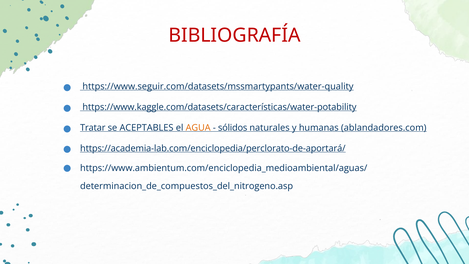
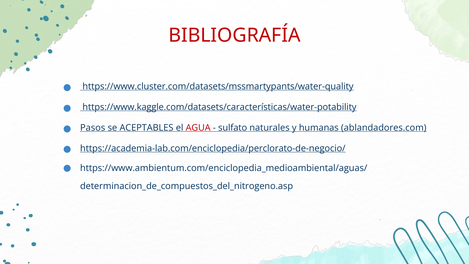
https://www.seguir.com/datasets/mssmartypants/water-quality: https://www.seguir.com/datasets/mssmartypants/water-quality -> https://www.cluster.com/datasets/mssmartypants/water-quality
Tratar: Tratar -> Pasos
AGUA colour: orange -> red
sólidos: sólidos -> sulfato
https://academia-lab.com/enciclopedia/perclorato-de-aportará/: https://academia-lab.com/enciclopedia/perclorato-de-aportará/ -> https://academia-lab.com/enciclopedia/perclorato-de-negocio/
